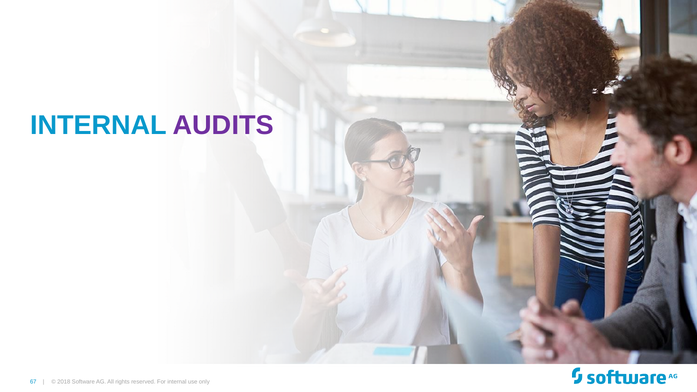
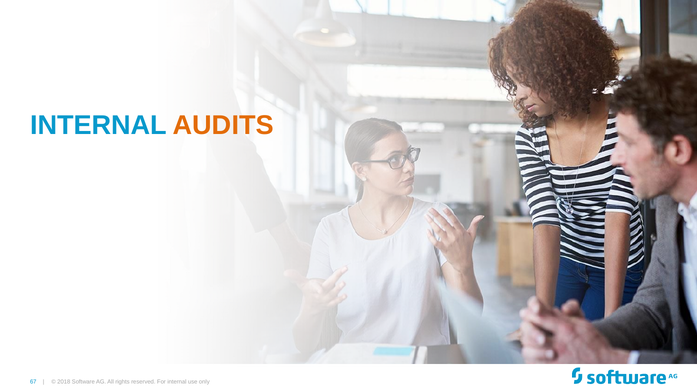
AUDITS colour: purple -> orange
